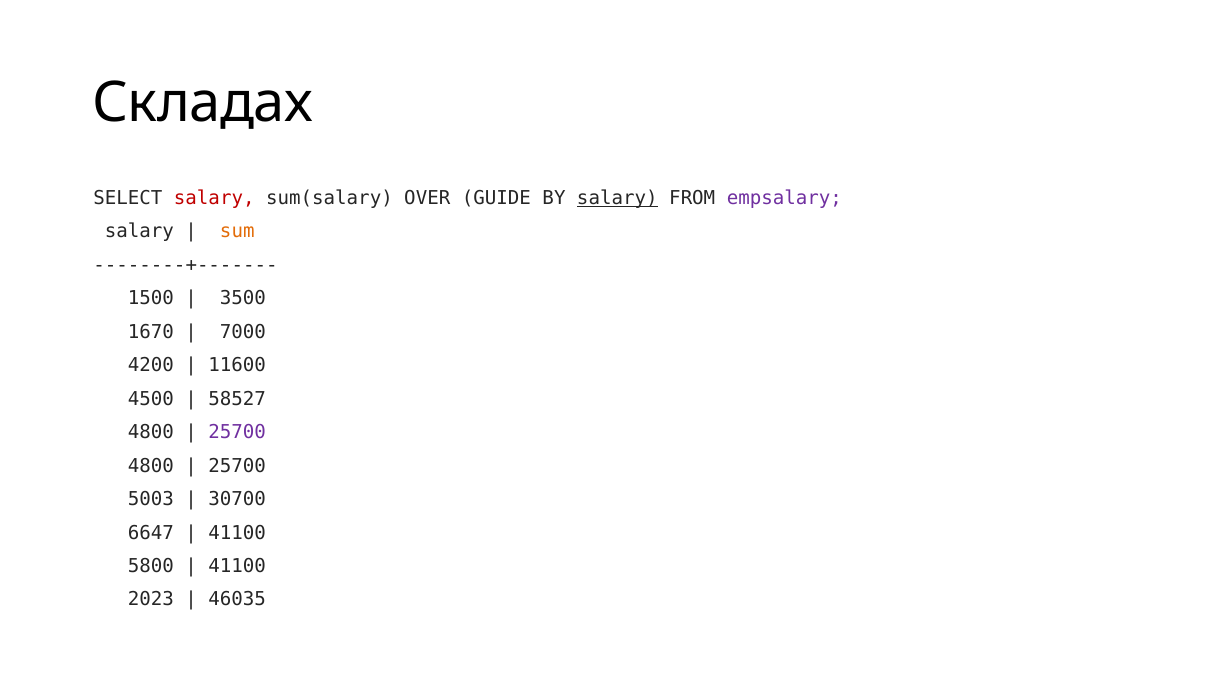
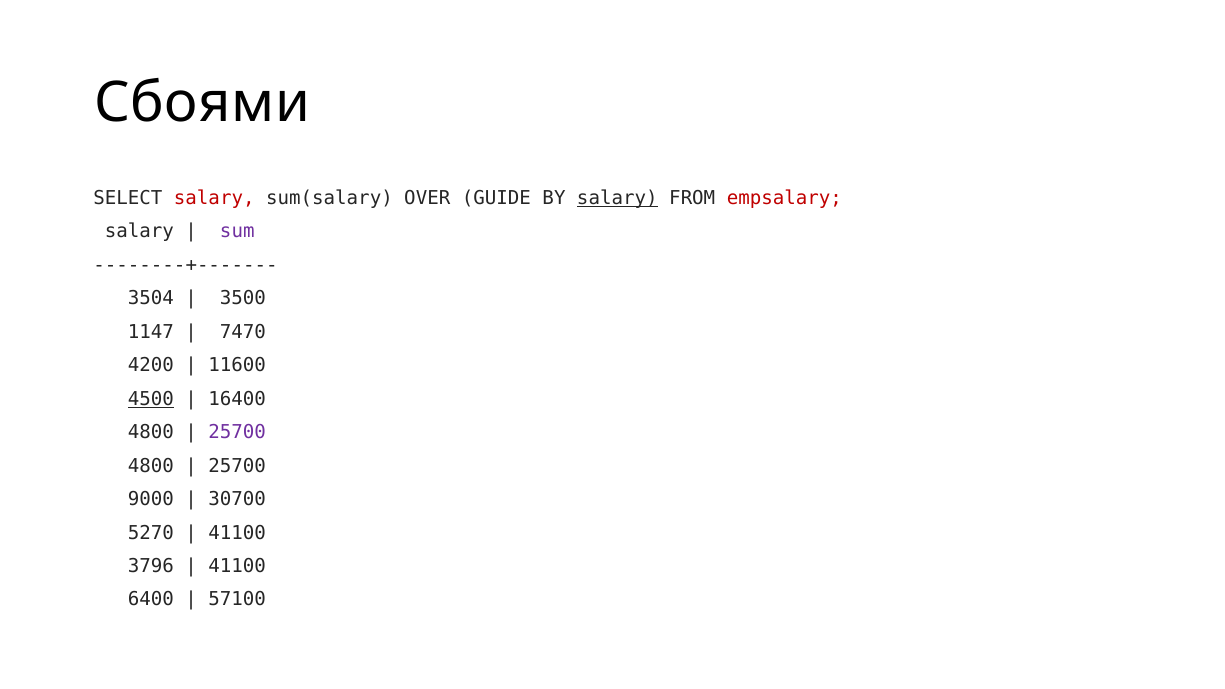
Складах: Складах -> Сбоями
empsalary colour: purple -> red
sum colour: orange -> purple
1500: 1500 -> 3504
1670: 1670 -> 1147
7000: 7000 -> 7470
4500 underline: none -> present
58527: 58527 -> 16400
5003: 5003 -> 9000
6647: 6647 -> 5270
5800: 5800 -> 3796
2023: 2023 -> 6400
46035: 46035 -> 57100
